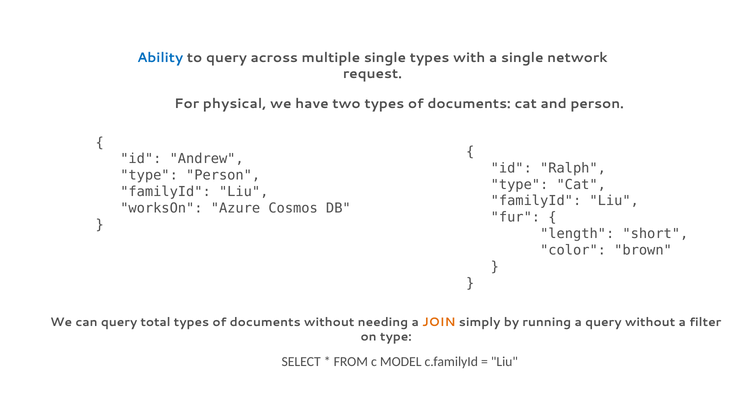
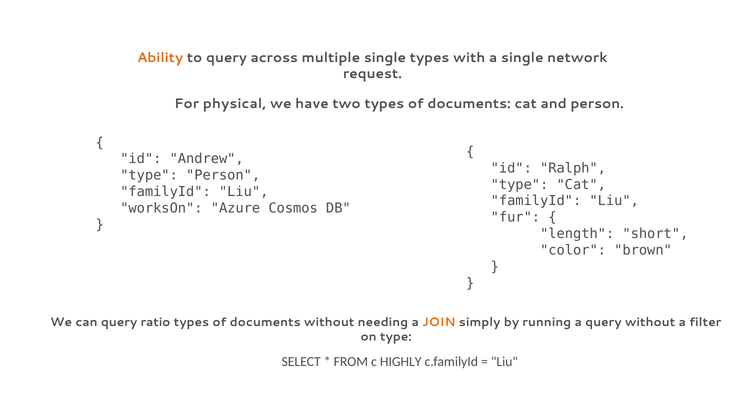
Ability colour: blue -> orange
total: total -> ratio
MODEL: MODEL -> HIGHLY
